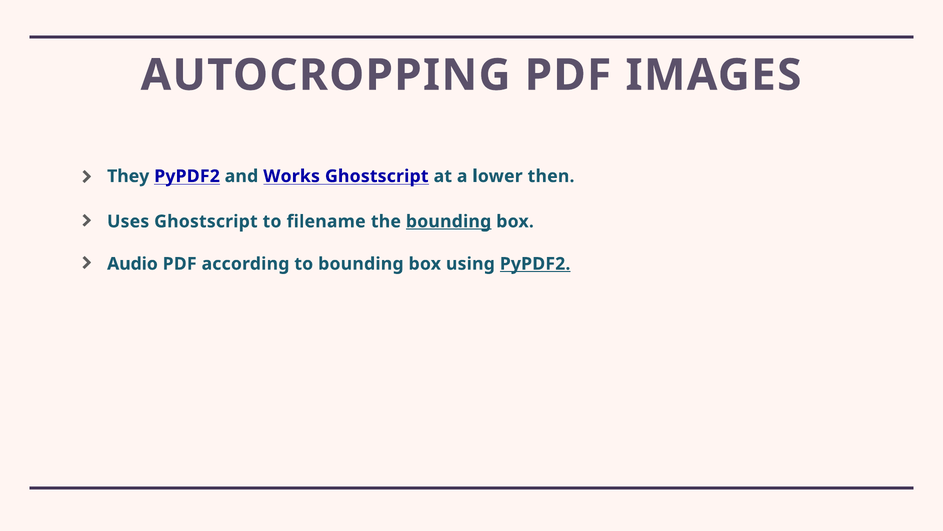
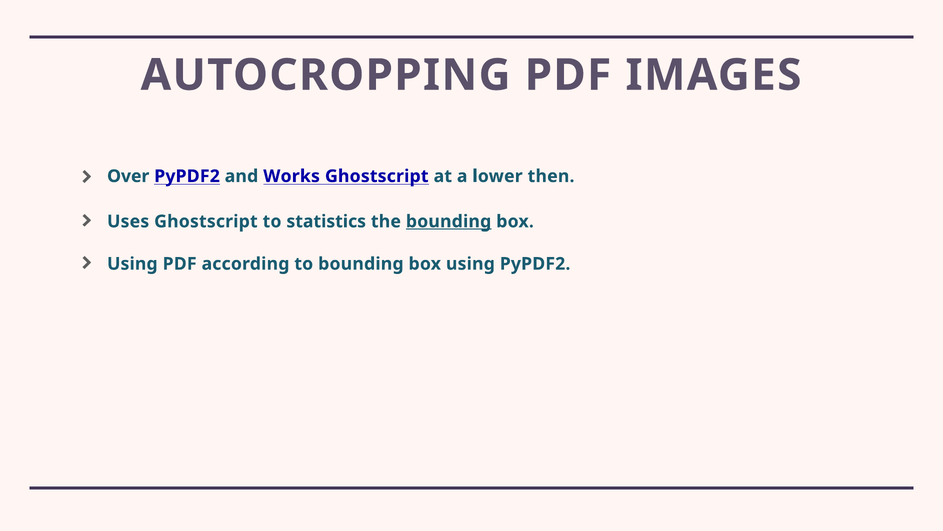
They: They -> Over
filename: filename -> statistics
Audio at (132, 264): Audio -> Using
PyPDF2 at (535, 264) underline: present -> none
